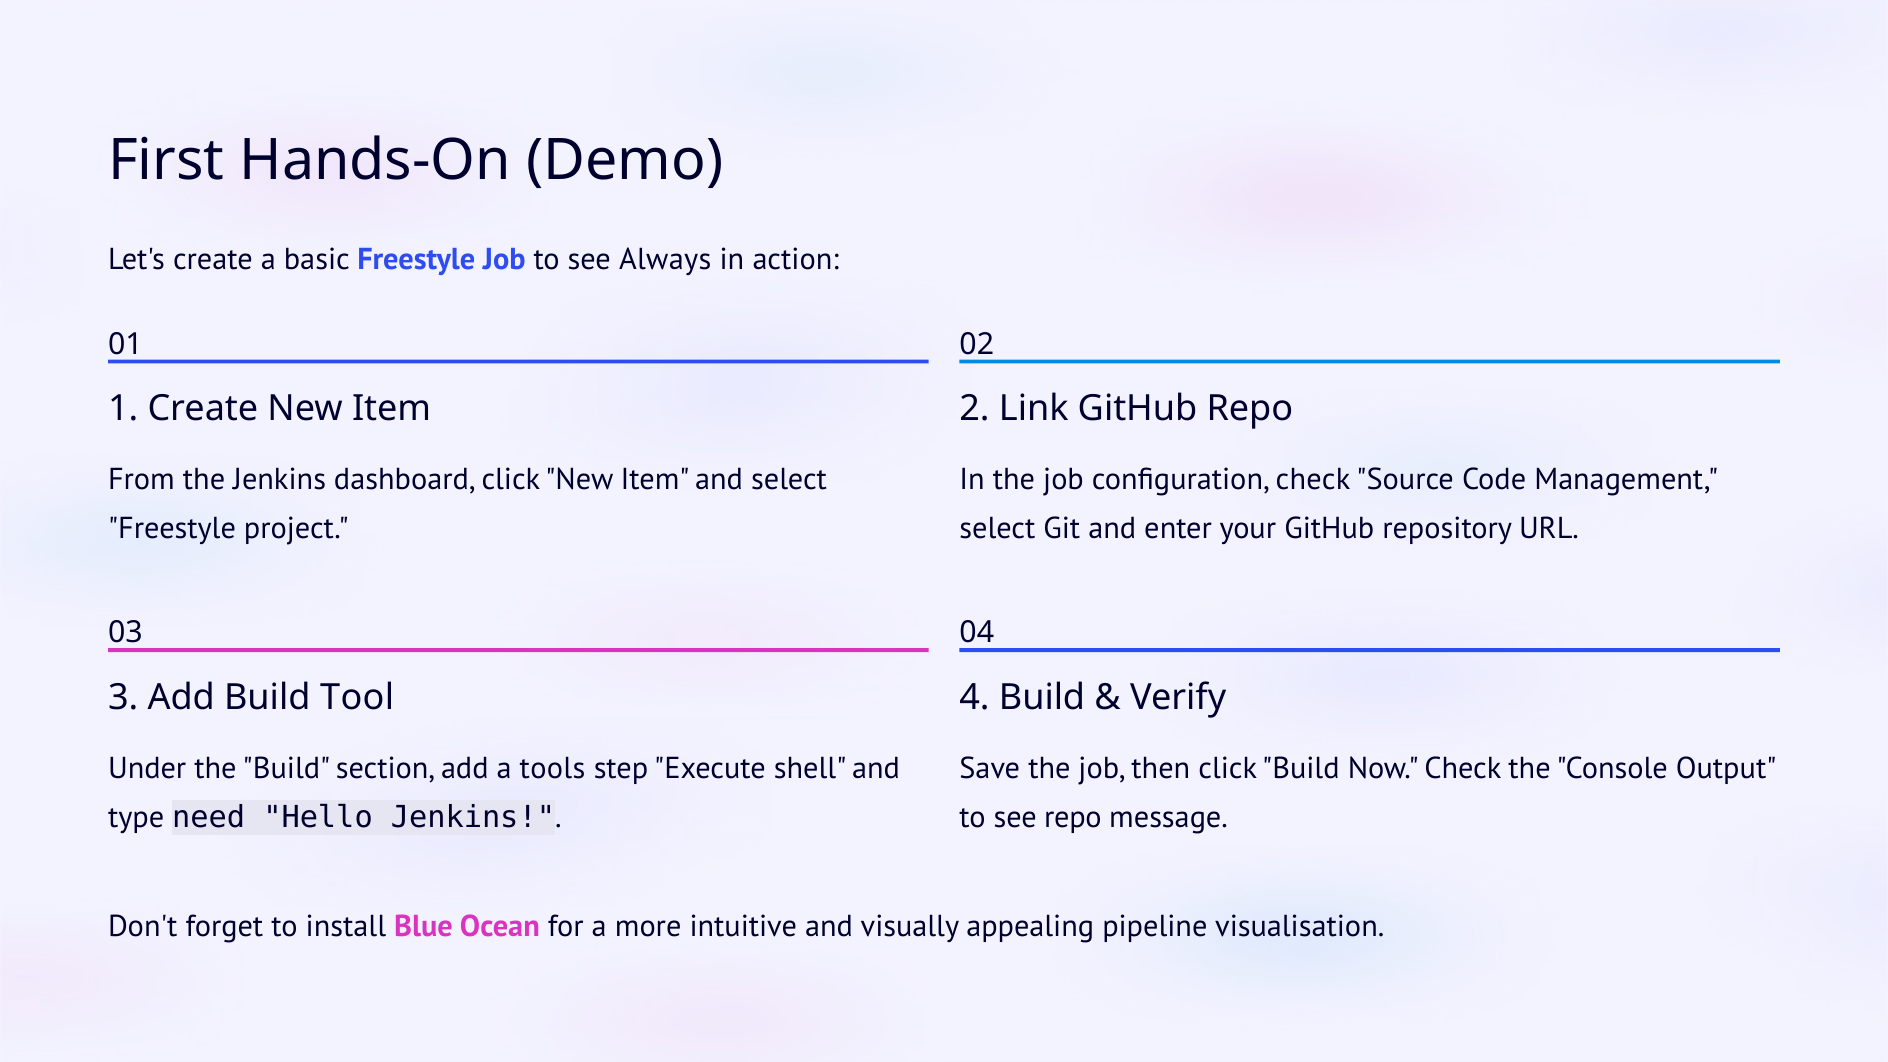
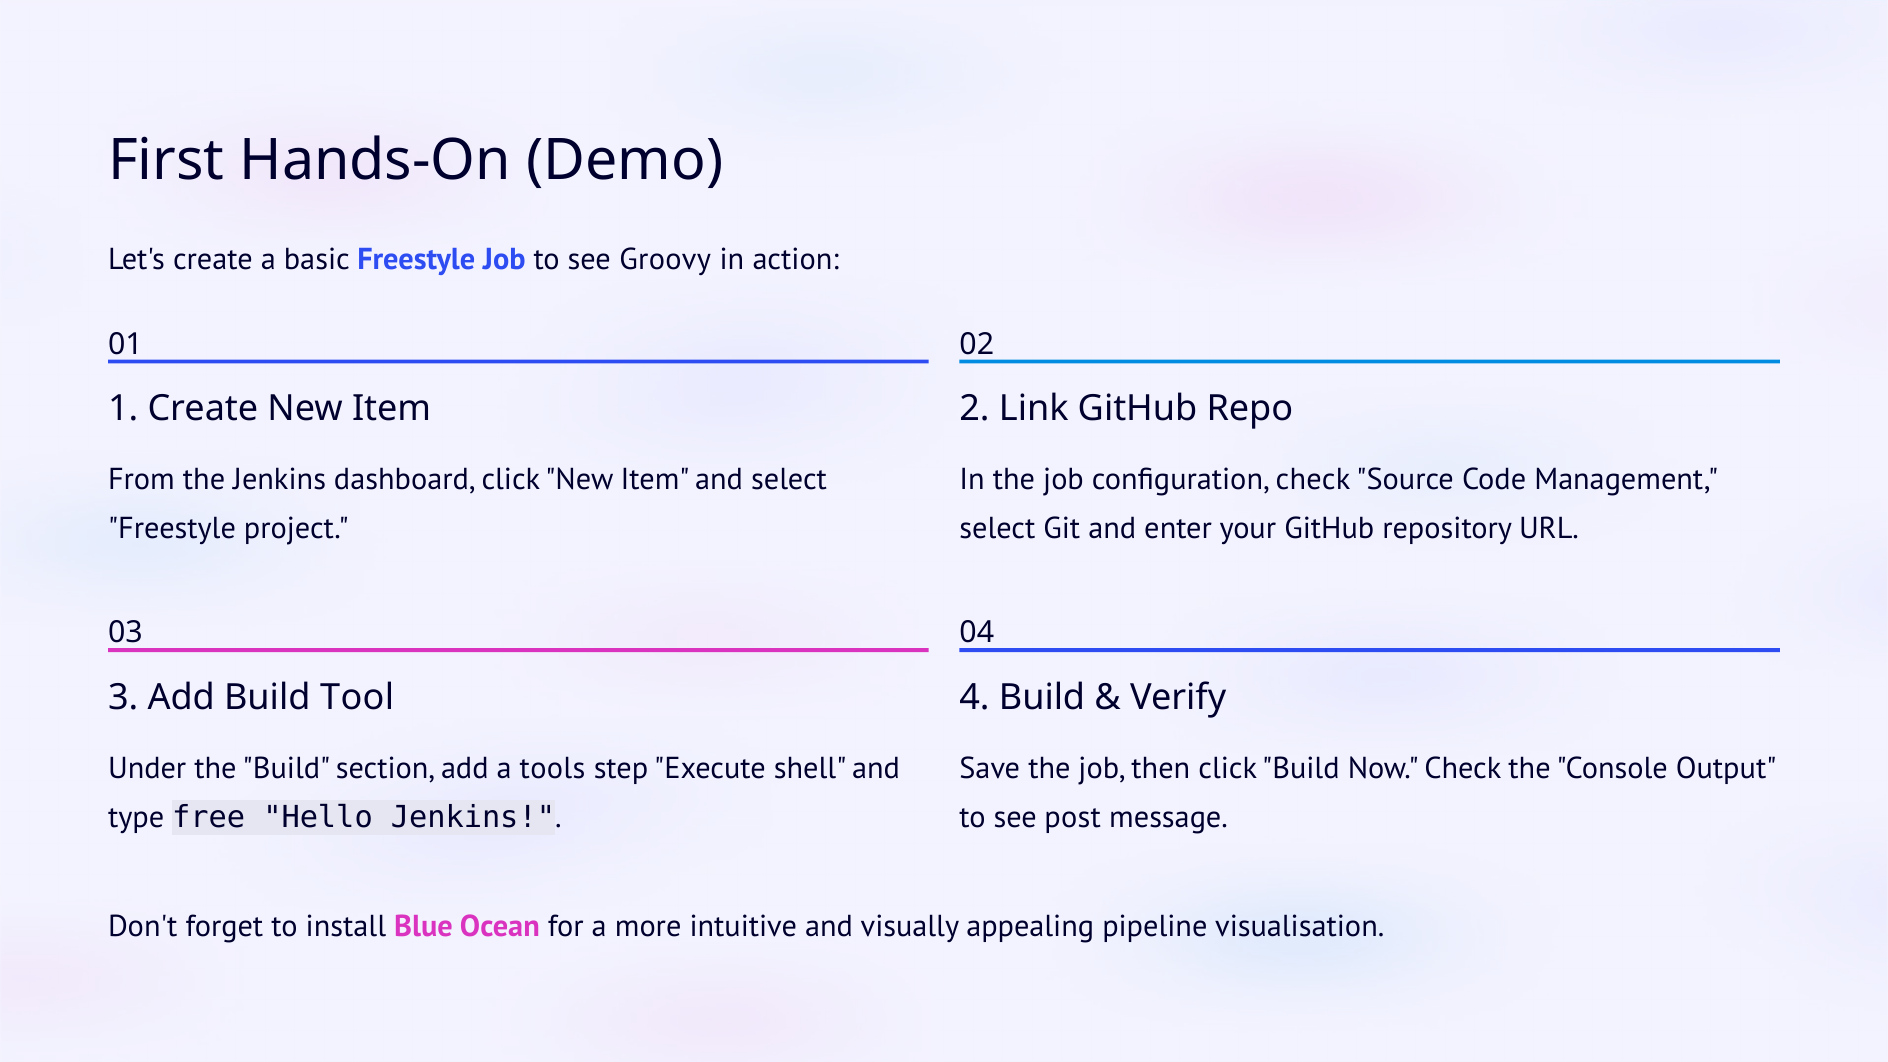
Always: Always -> Groovy
need: need -> free
see repo: repo -> post
